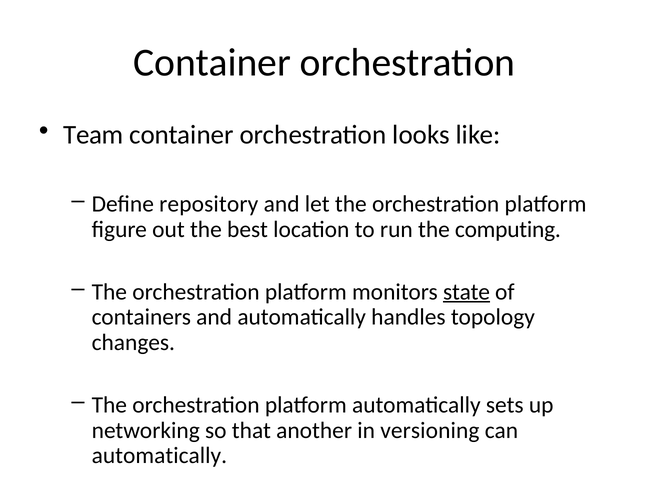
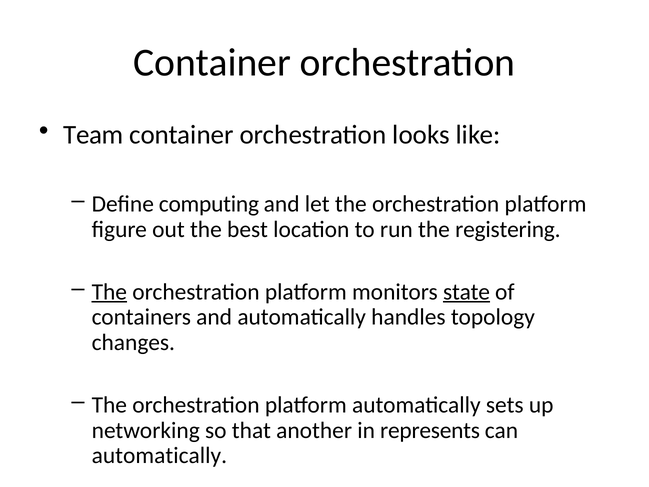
repository: repository -> computing
computing: computing -> registering
The at (109, 292) underline: none -> present
versioning: versioning -> represents
